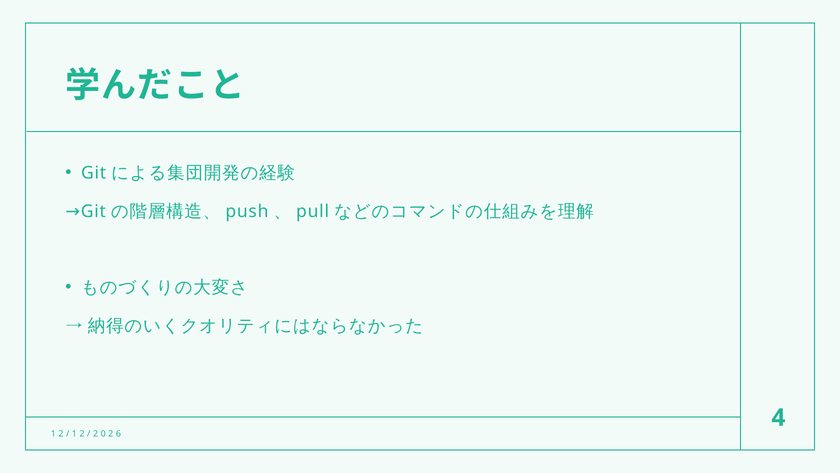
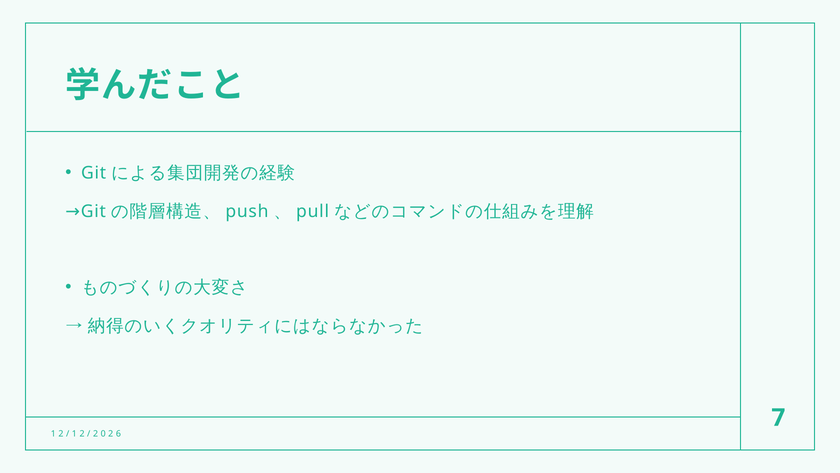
4: 4 -> 7
